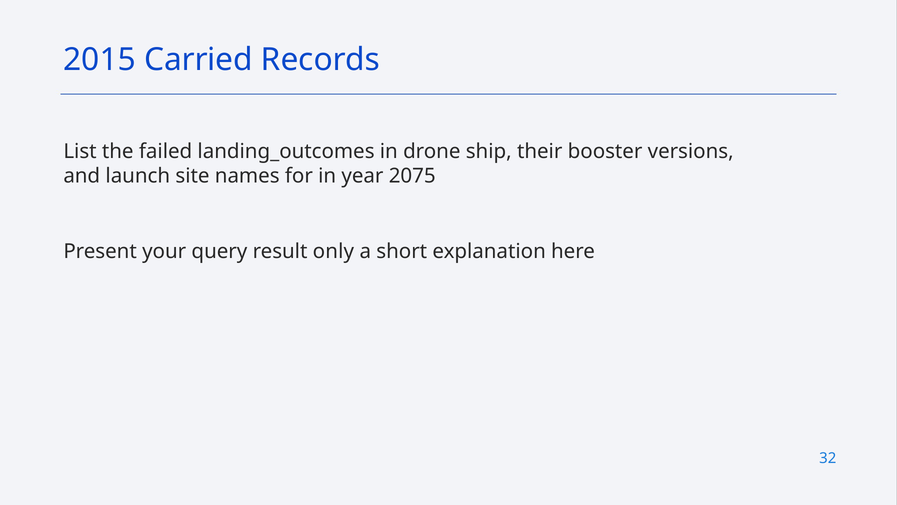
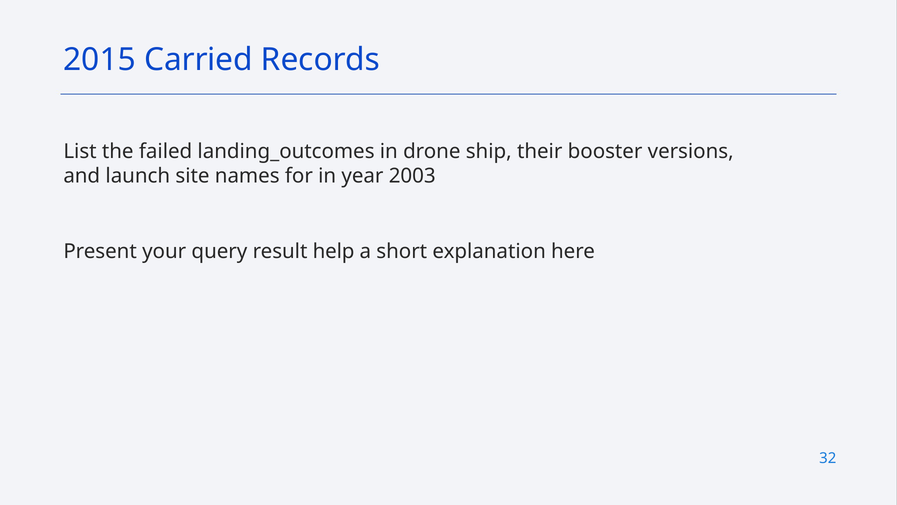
2075: 2075 -> 2003
only: only -> help
